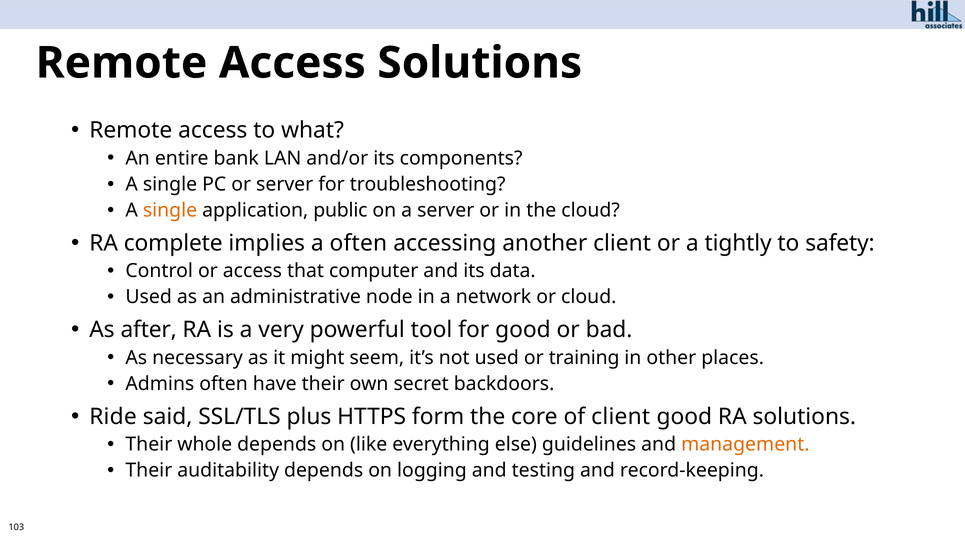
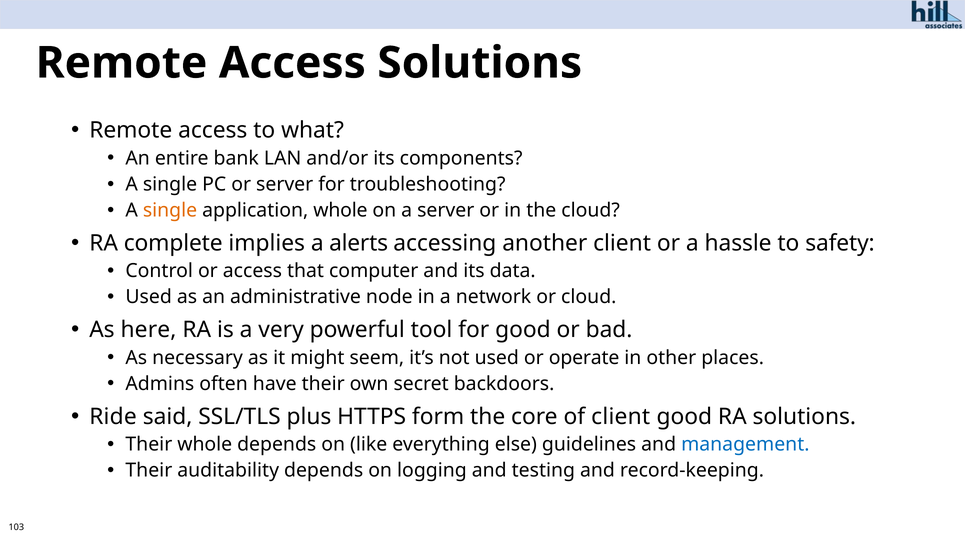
application public: public -> whole
a often: often -> alerts
tightly: tightly -> hassle
after: after -> here
training: training -> operate
management colour: orange -> blue
